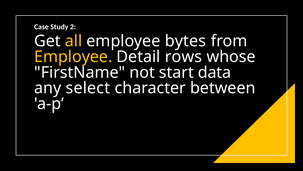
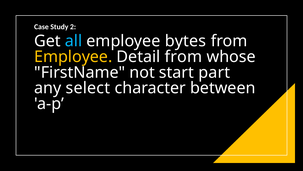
all colour: yellow -> light blue
Detail rows: rows -> from
data: data -> part
